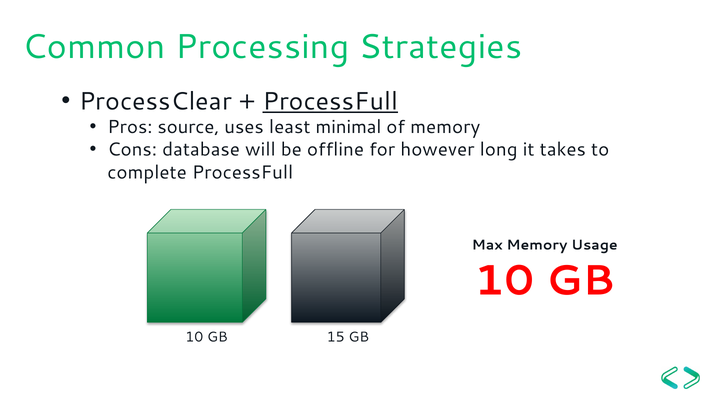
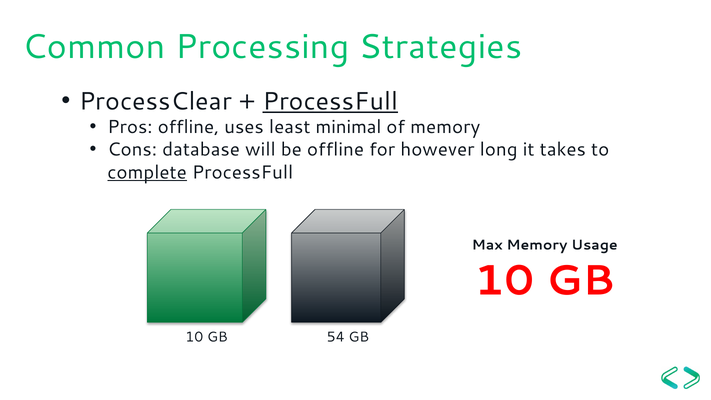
Pros source: source -> offline
complete underline: none -> present
15: 15 -> 54
